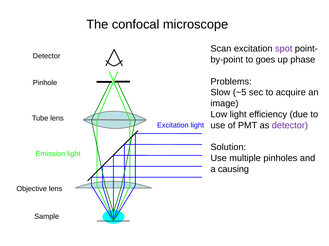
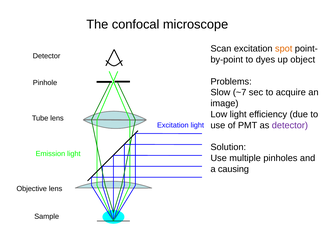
spot colour: purple -> orange
goes: goes -> dyes
phase: phase -> object
~5: ~5 -> ~7
